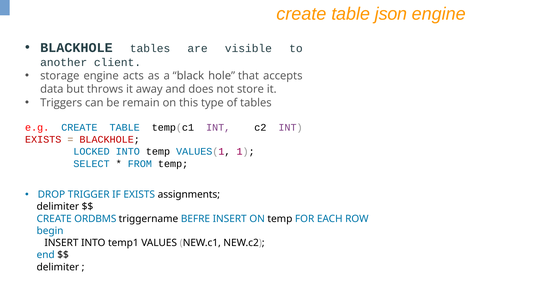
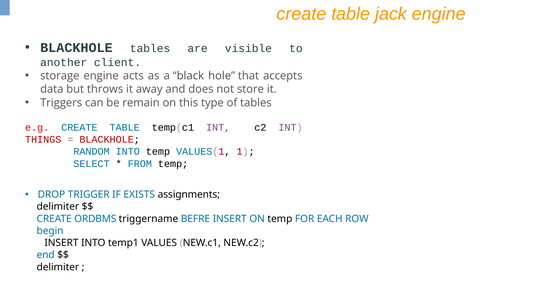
json: json -> jack
EXISTS at (43, 140): EXISTS -> THINGS
LOCKED: LOCKED -> RANDOM
